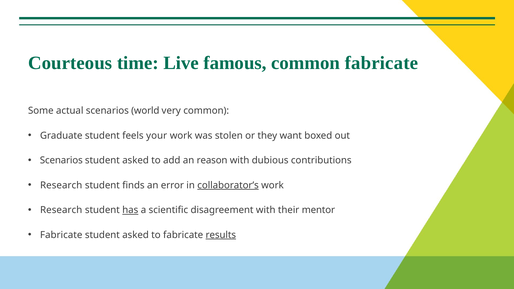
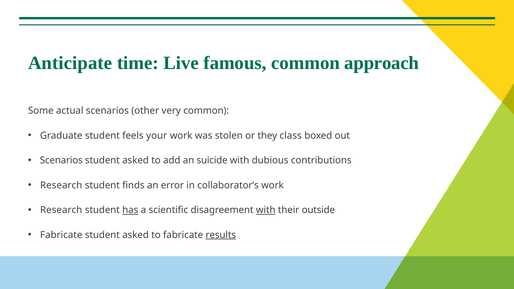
Courteous: Courteous -> Anticipate
common fabricate: fabricate -> approach
world: world -> other
want: want -> class
reason: reason -> suicide
collaborator’s underline: present -> none
with at (266, 210) underline: none -> present
mentor: mentor -> outside
